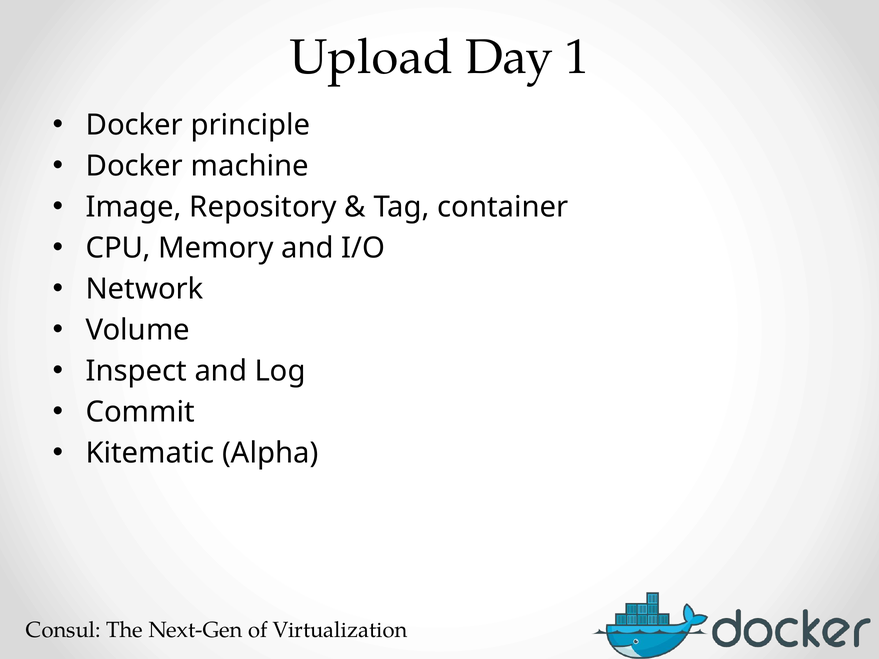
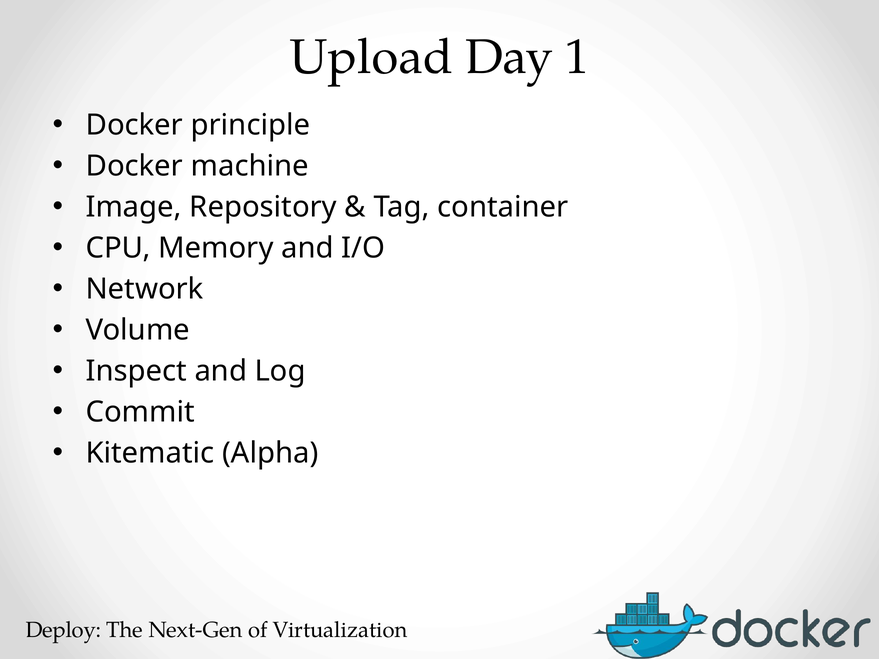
Consul: Consul -> Deploy
